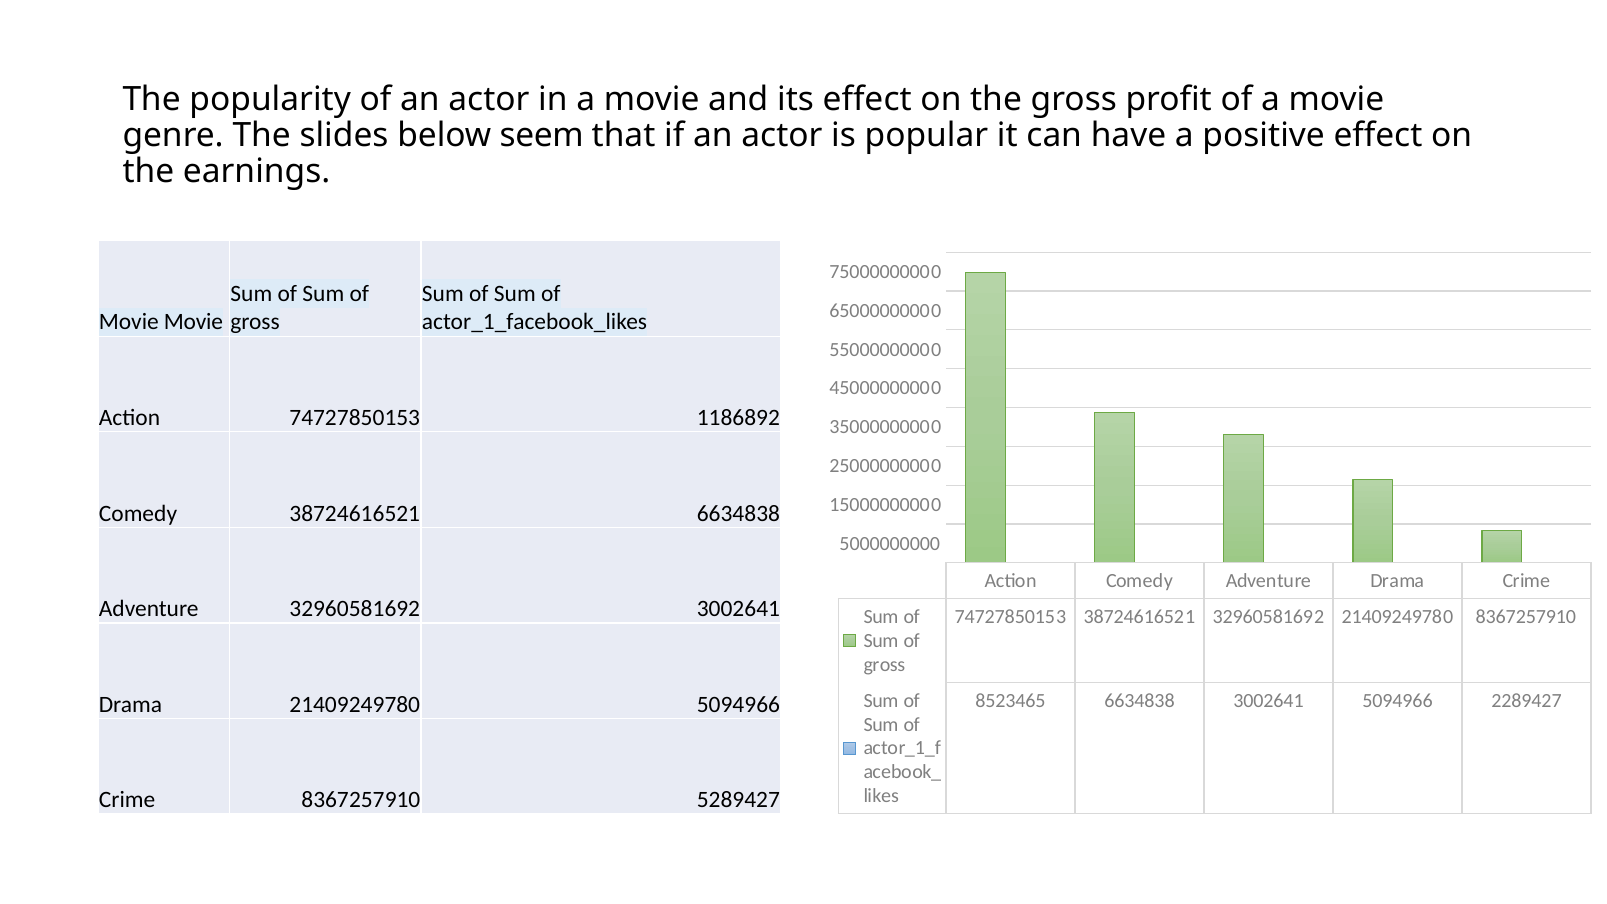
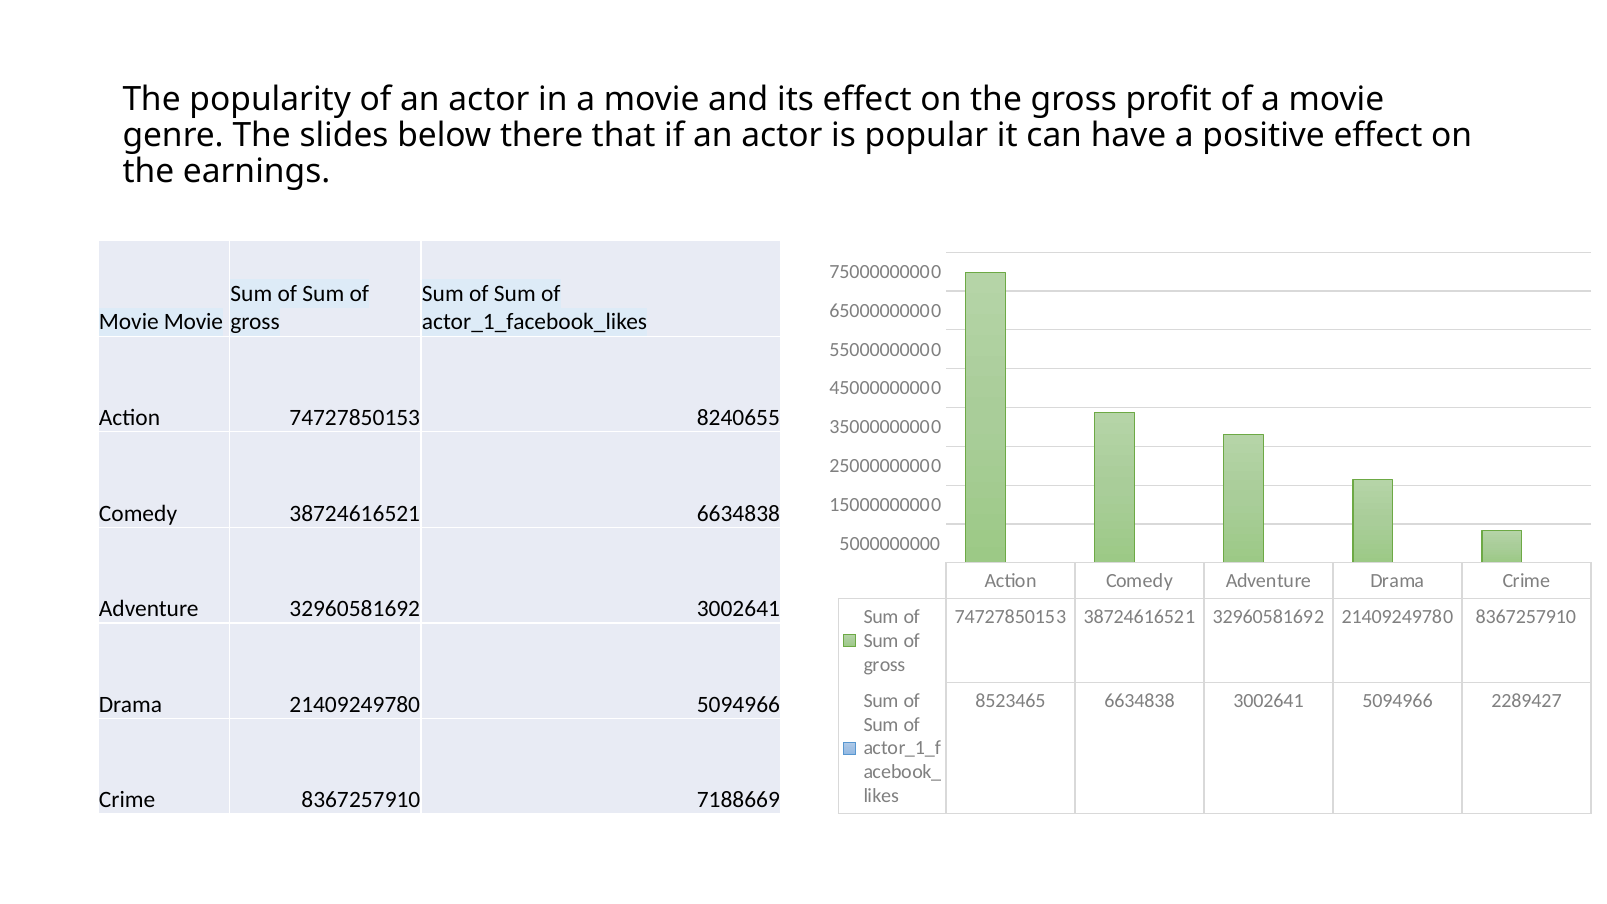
seem: seem -> there
1186892: 1186892 -> 8240655
5289427: 5289427 -> 7188669
